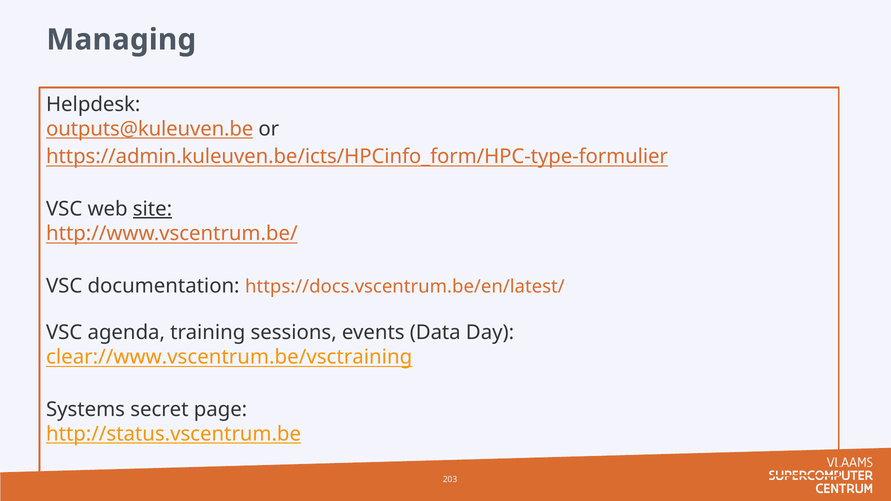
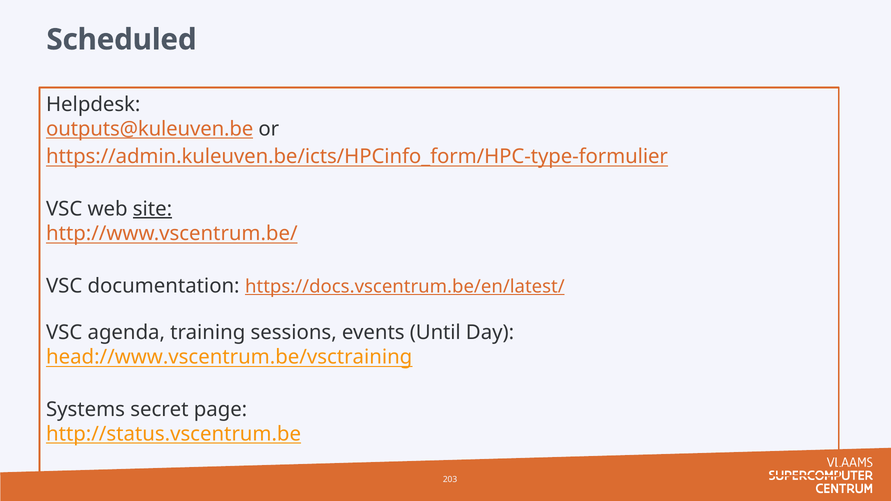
Managing: Managing -> Scheduled
https://docs.vscentrum.be/en/latest/ underline: none -> present
Data: Data -> Until
clear://www.vscentrum.be/vsctraining: clear://www.vscentrum.be/vsctraining -> head://www.vscentrum.be/vsctraining
